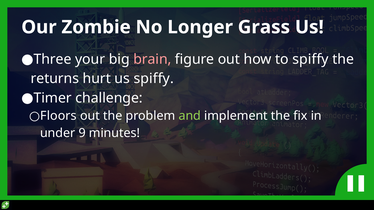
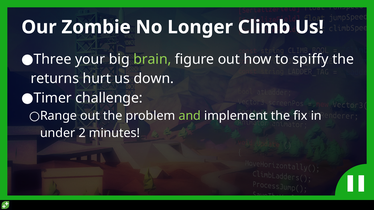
Grass: Grass -> Climb
brain colour: pink -> light green
us spiffy: spiffy -> down
Floors: Floors -> Range
9: 9 -> 2
